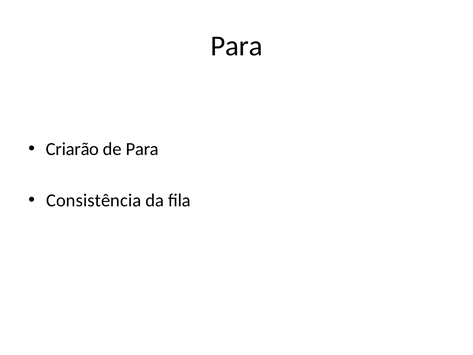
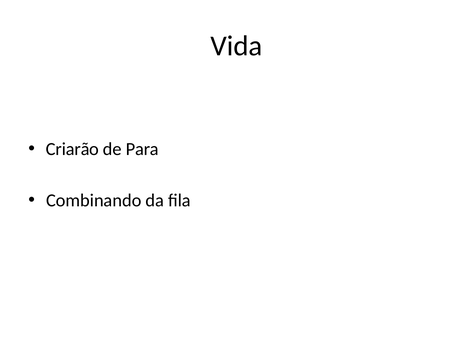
Para at (237, 46): Para -> Vida
Consistência: Consistência -> Combinando
